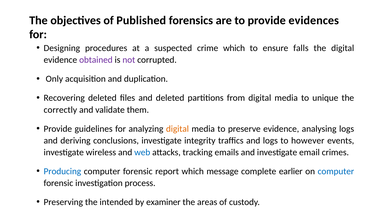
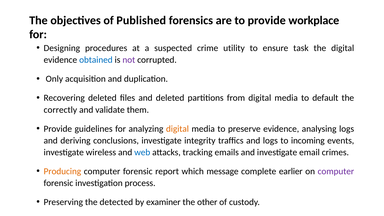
evidences: evidences -> workplace
crime which: which -> utility
falls: falls -> task
obtained colour: purple -> blue
unique: unique -> default
however: however -> incoming
Producing colour: blue -> orange
computer at (336, 171) colour: blue -> purple
intended: intended -> detected
areas: areas -> other
